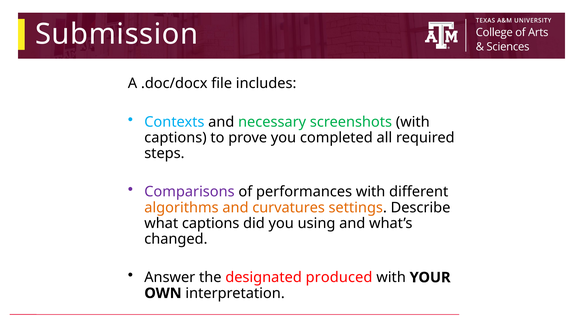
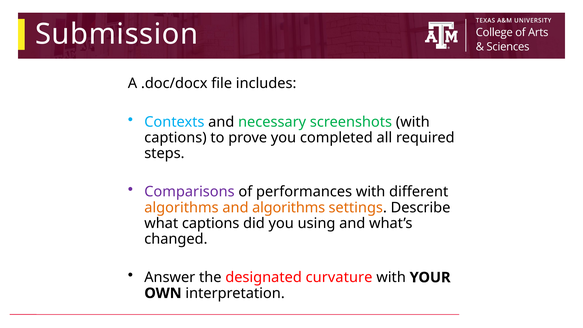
and curvatures: curvatures -> algorithms
produced: produced -> curvature
